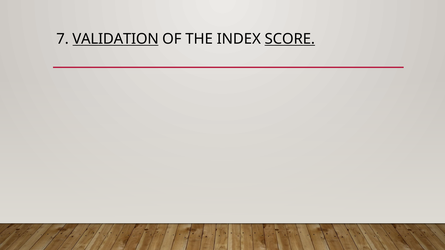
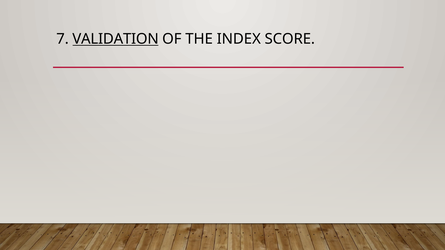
SCORE underline: present -> none
